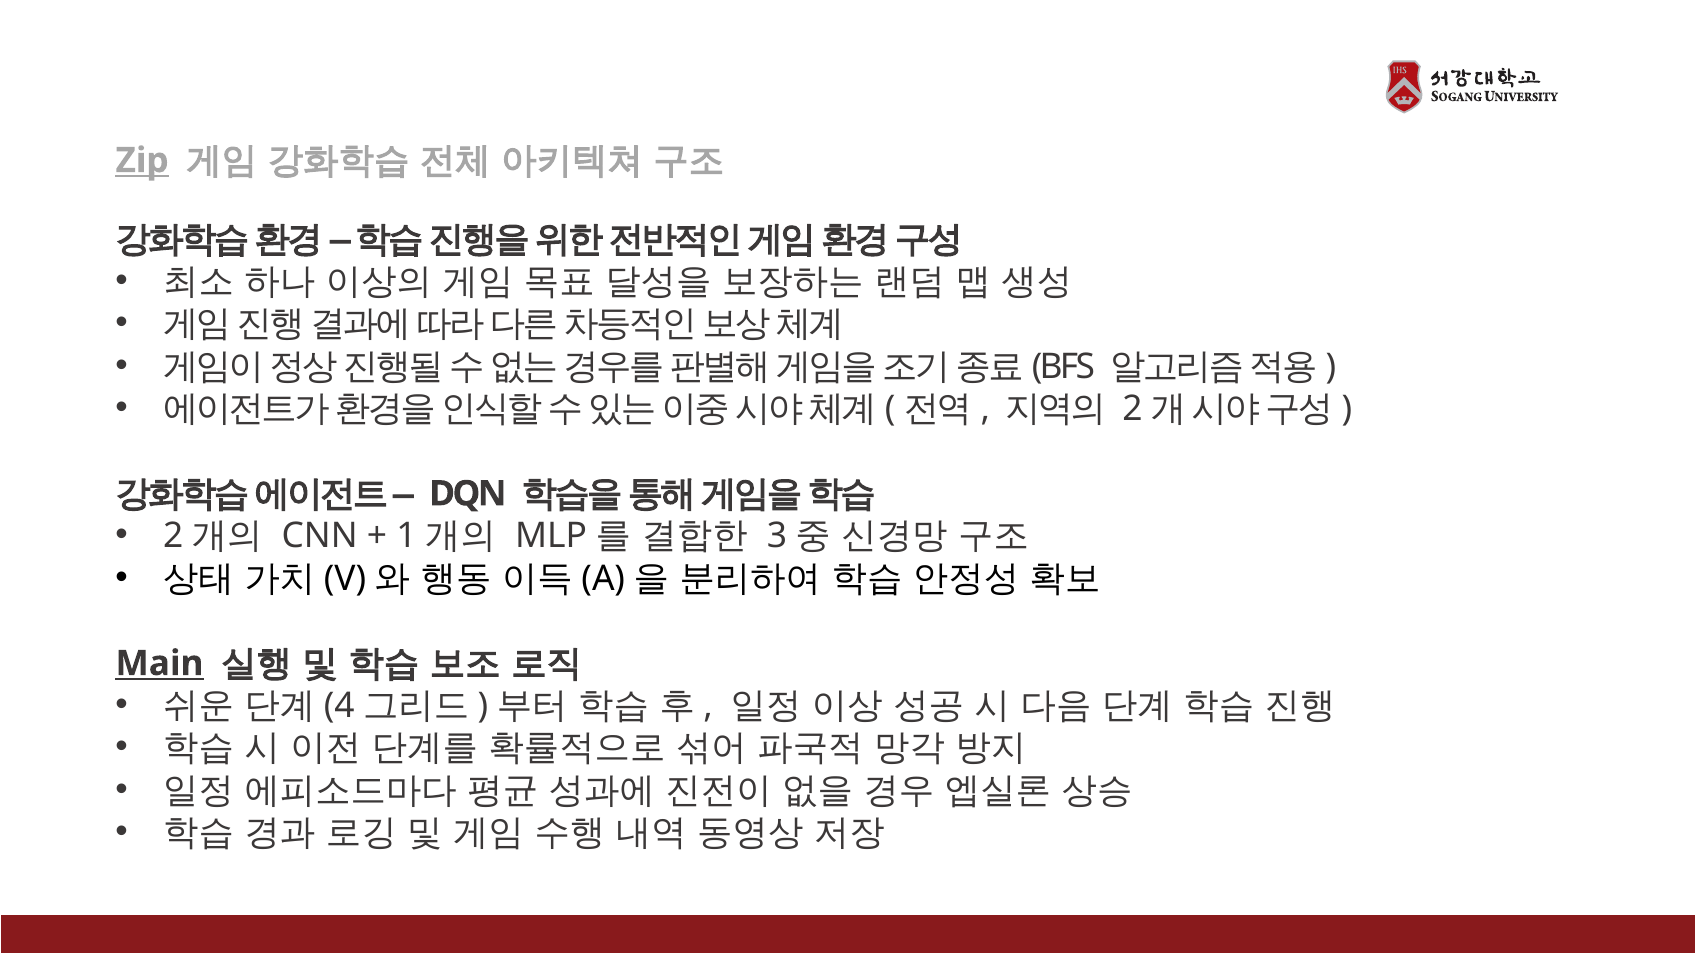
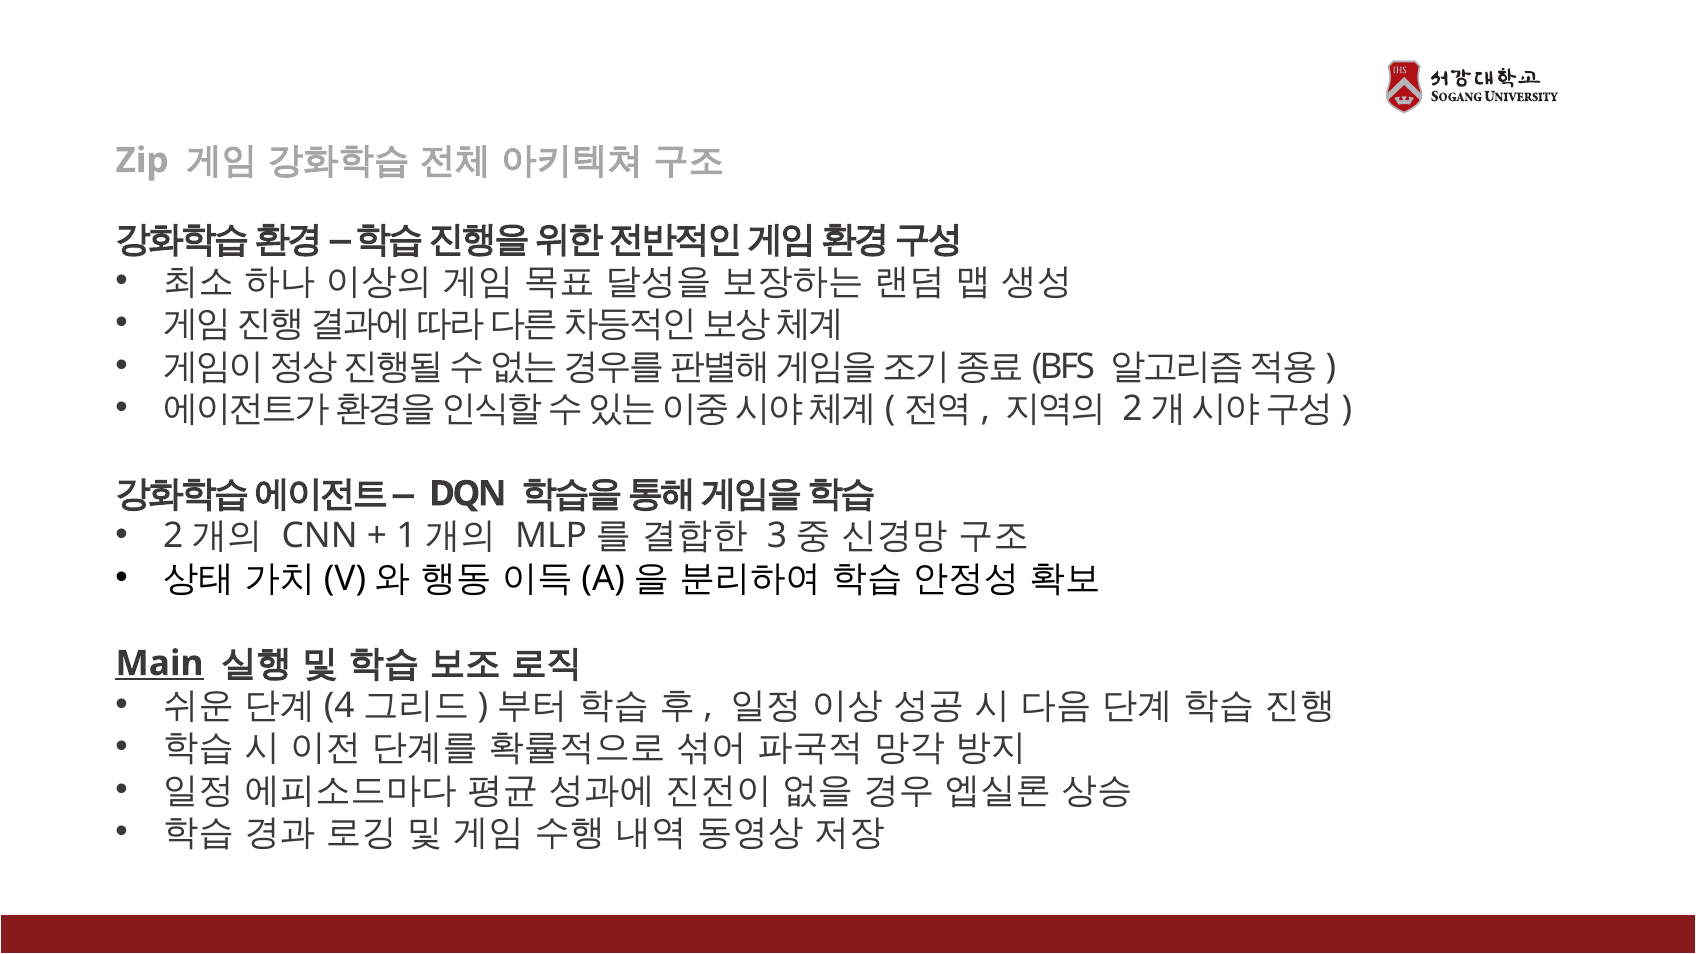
Zip underline: present -> none
